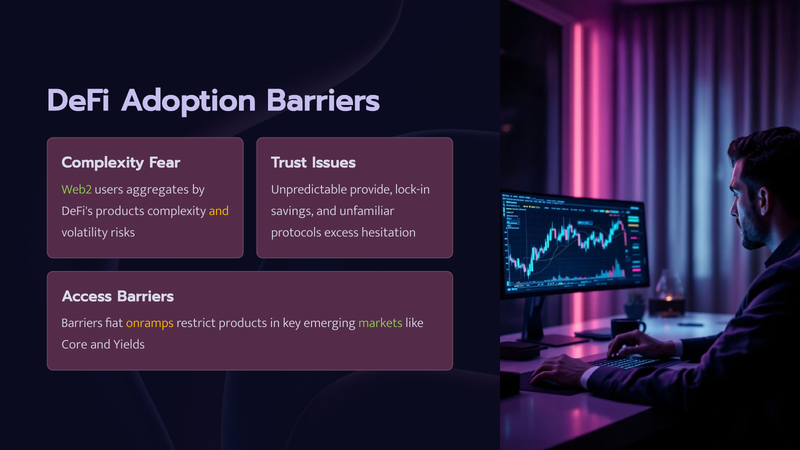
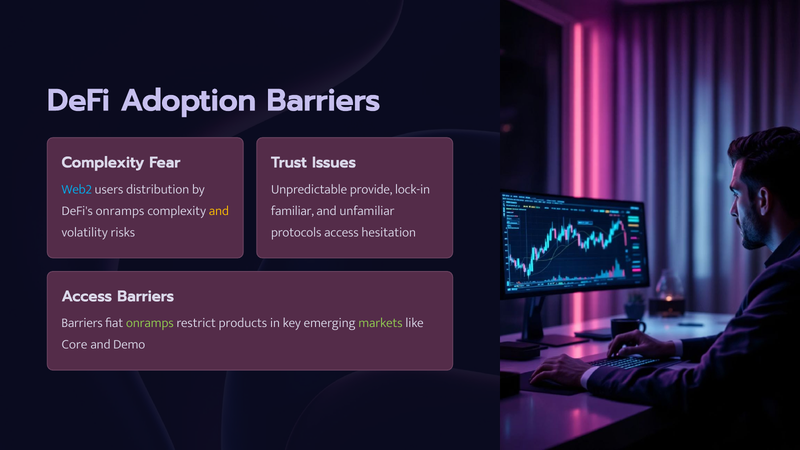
Web2 colour: light green -> light blue
aggregates: aggregates -> distribution
DeFi's products: products -> onramps
savings: savings -> familiar
protocols excess: excess -> access
onramps at (150, 323) colour: yellow -> light green
Yields: Yields -> Demo
